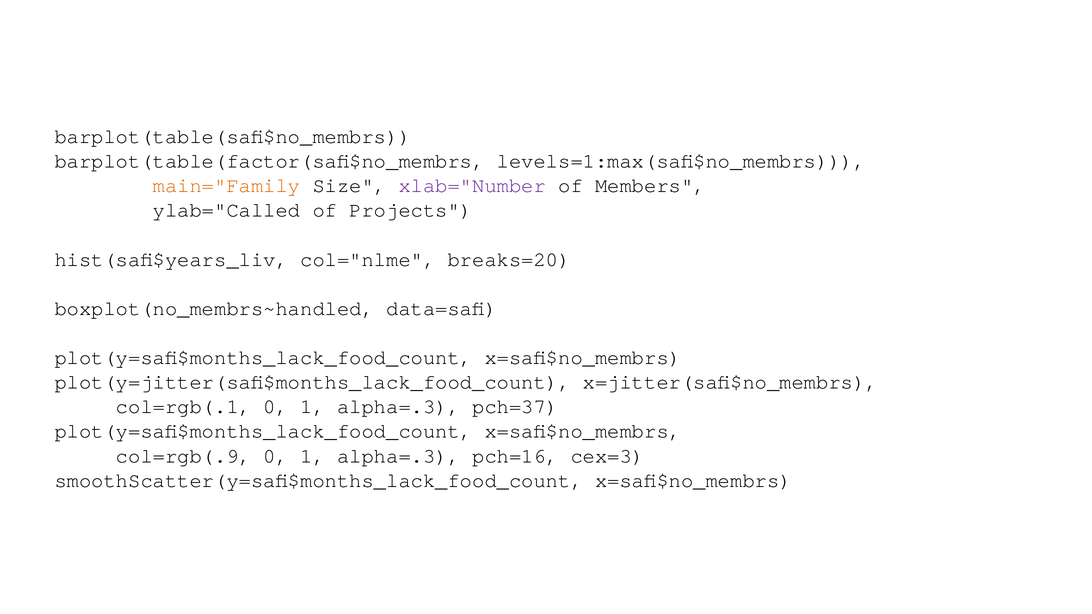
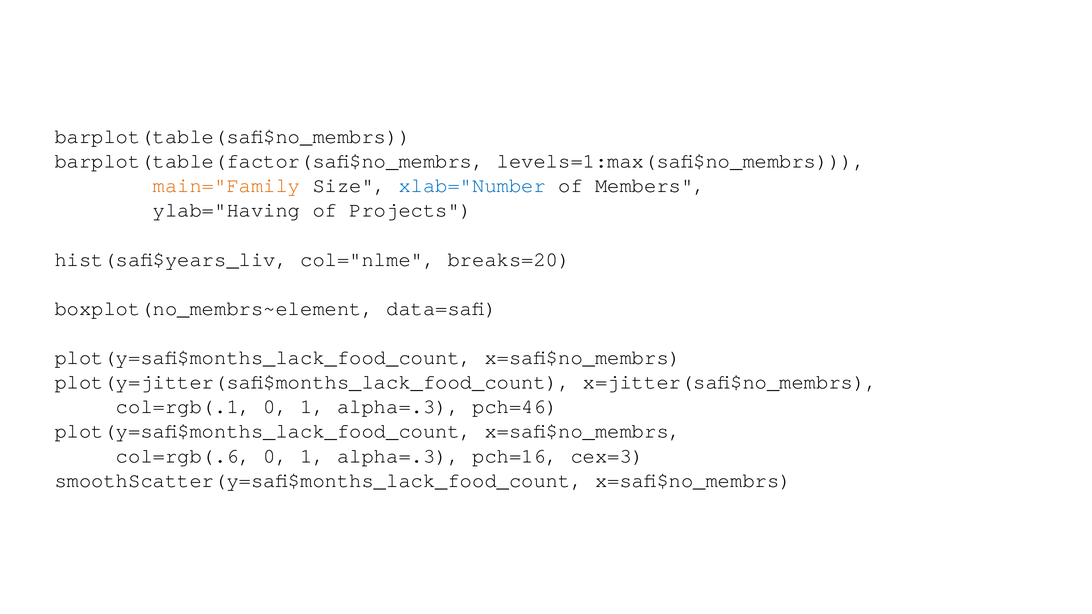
xlab="Number colour: purple -> blue
ylab="Called: ylab="Called -> ylab="Having
boxplot(no_membrs~handled: boxplot(no_membrs~handled -> boxplot(no_membrs~element
pch=37: pch=37 -> pch=46
col=rgb(.9: col=rgb(.9 -> col=rgb(.6
